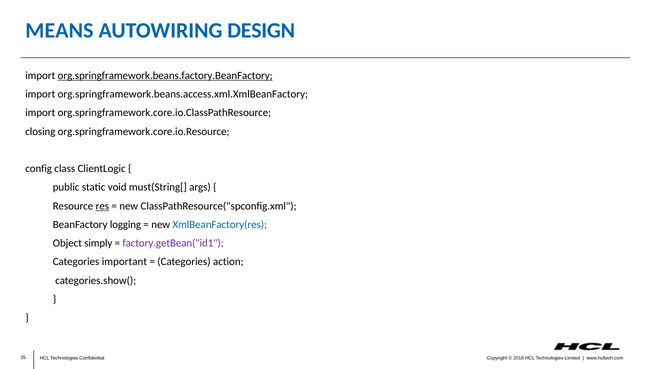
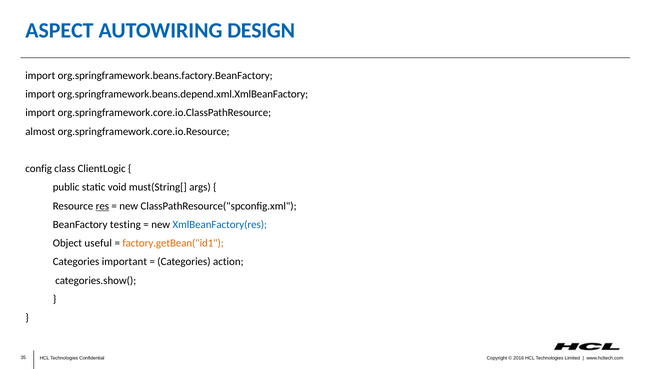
MEANS: MEANS -> ASPECT
org.springframework.beans.factory.BeanFactory underline: present -> none
org.springframework.beans.access.xml.XmlBeanFactory: org.springframework.beans.access.xml.XmlBeanFactory -> org.springframework.beans.depend.xml.XmlBeanFactory
closing: closing -> almost
logging: logging -> testing
simply: simply -> useful
factory.getBean("id1 colour: purple -> orange
